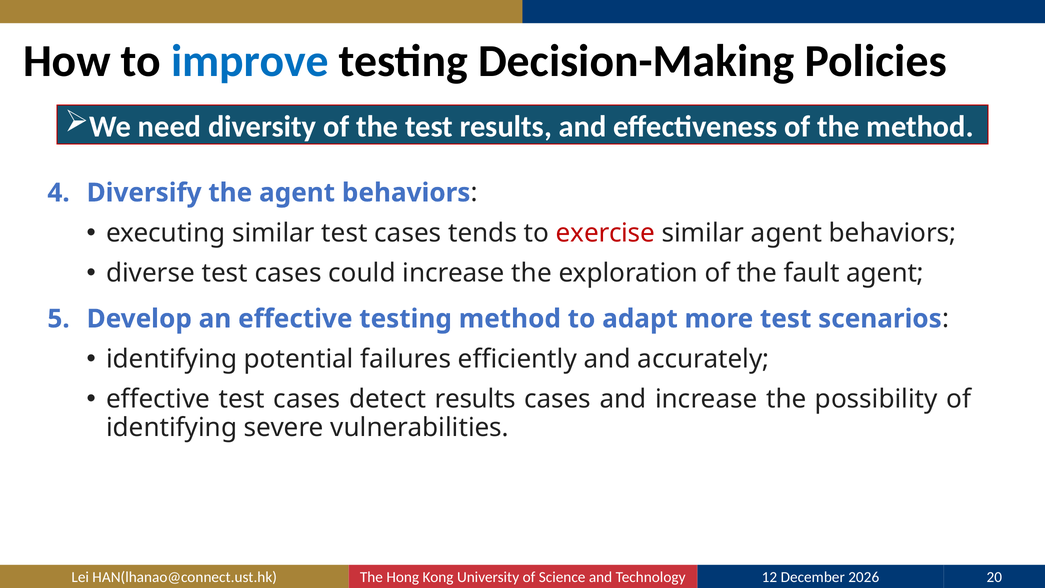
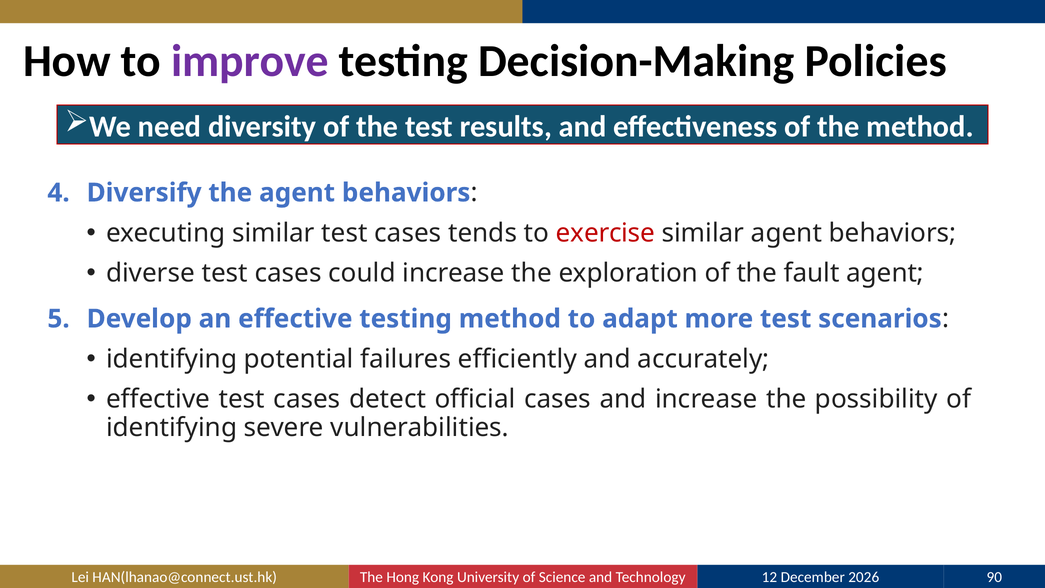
improve colour: blue -> purple
detect results: results -> official
20: 20 -> 90
